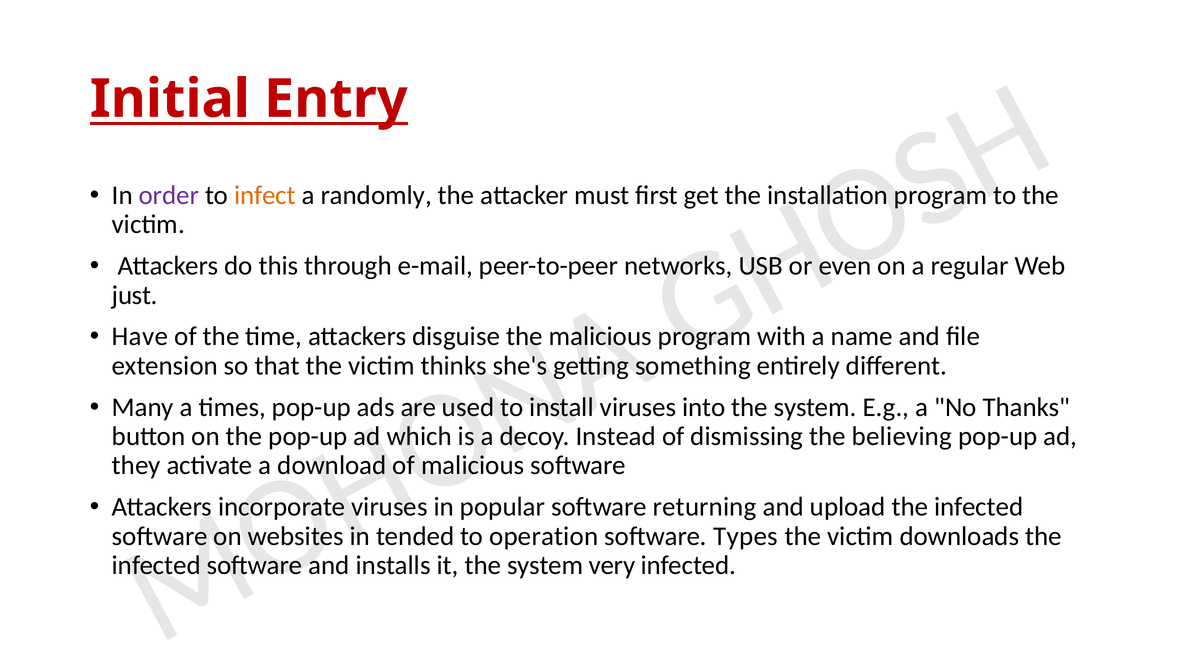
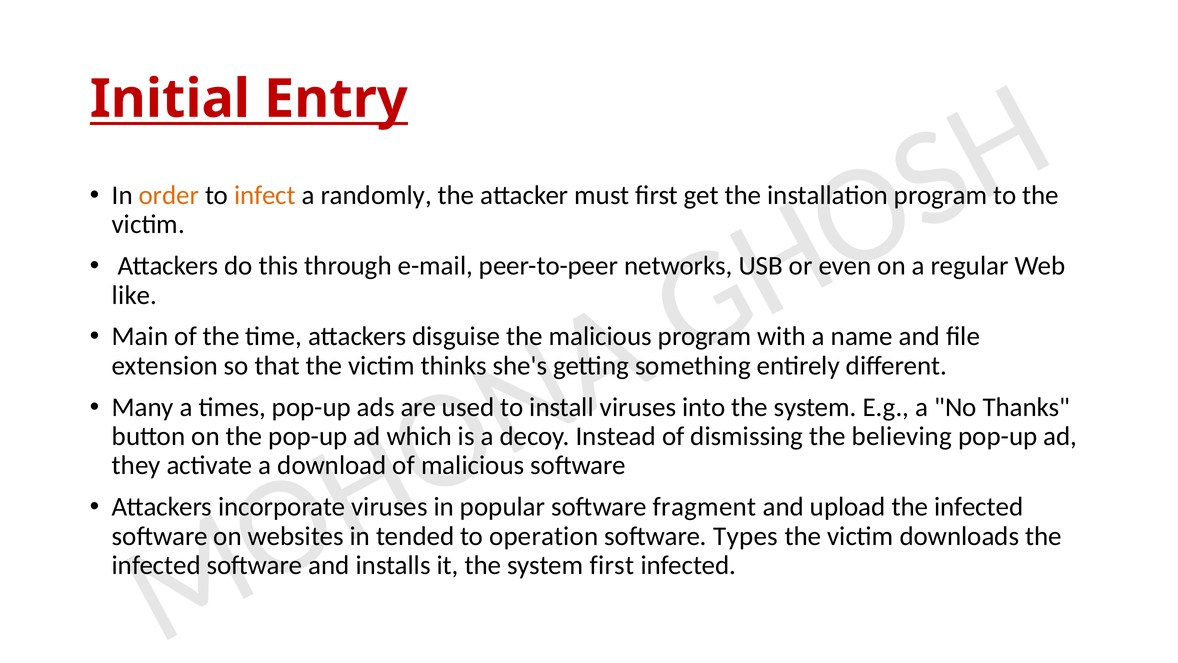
order colour: purple -> orange
just: just -> like
Have: Have -> Main
returning: returning -> fragment
system very: very -> first
